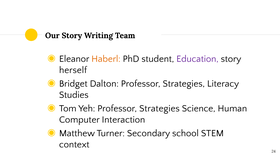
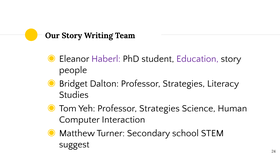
Haberl colour: orange -> purple
herself: herself -> people
context: context -> suggest
